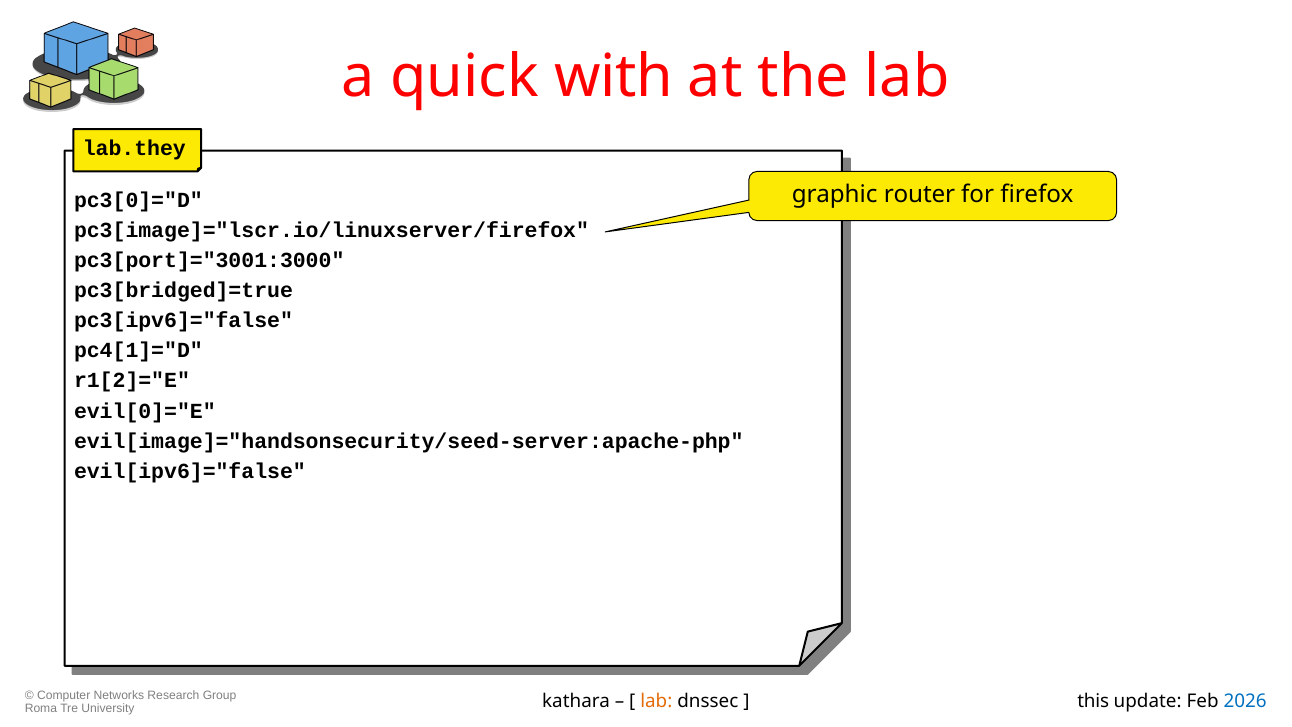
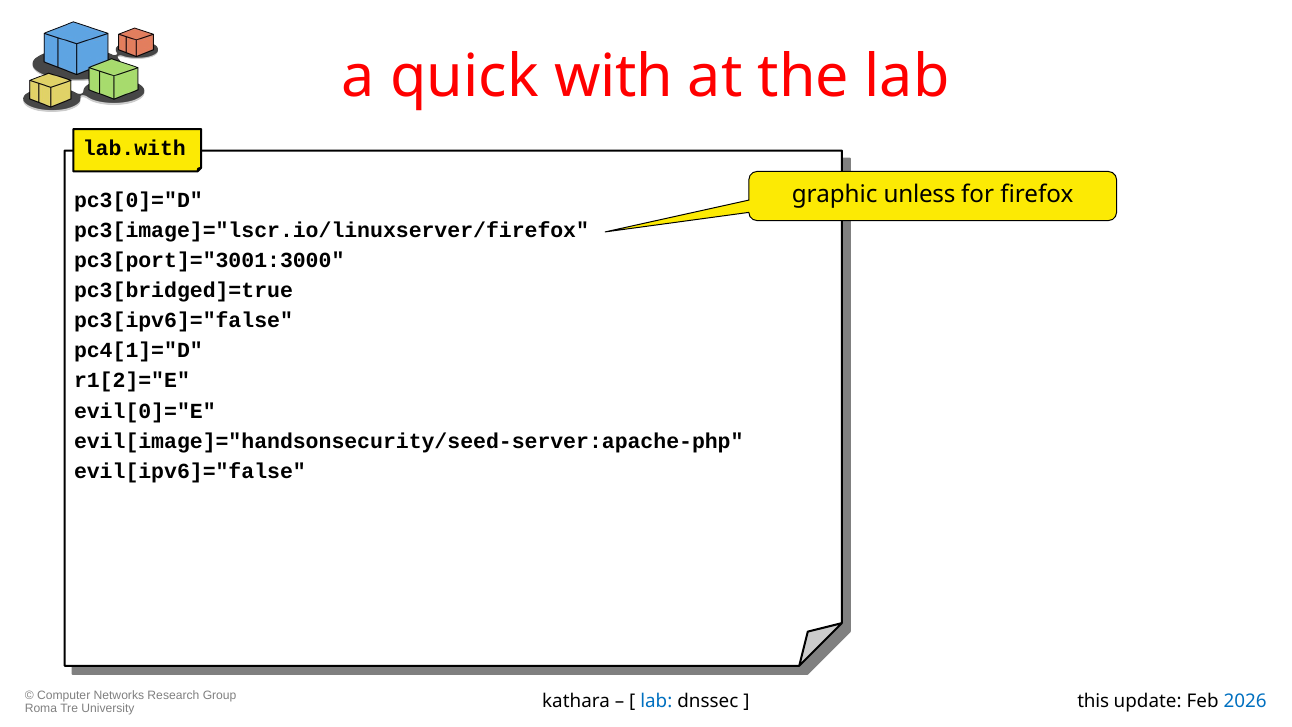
lab.they: lab.they -> lab.with
router: router -> unless
lab at (656, 701) colour: orange -> blue
